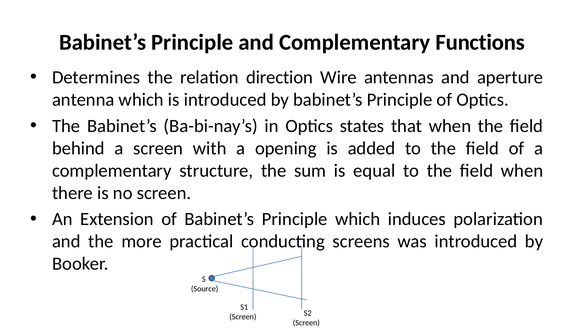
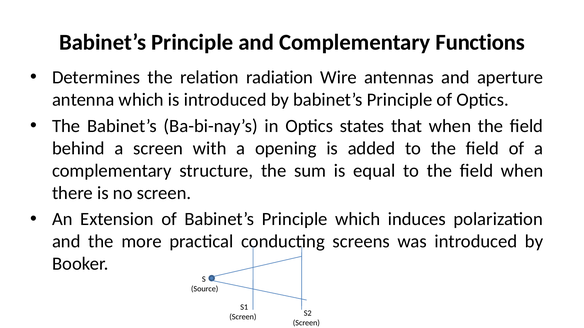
direction: direction -> radiation
